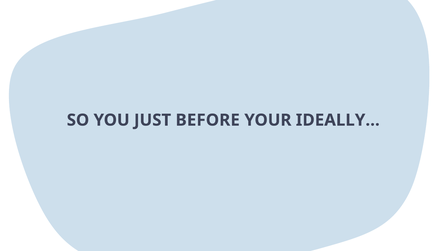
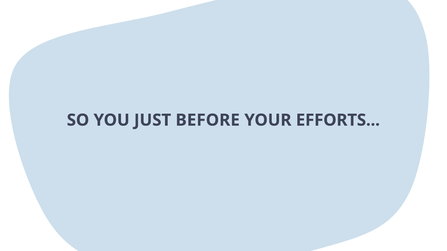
IDEALLY: IDEALLY -> EFFORTS
